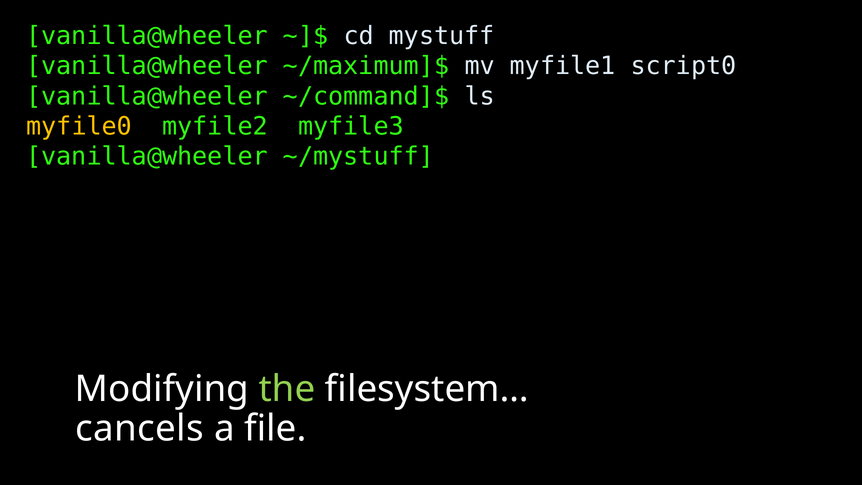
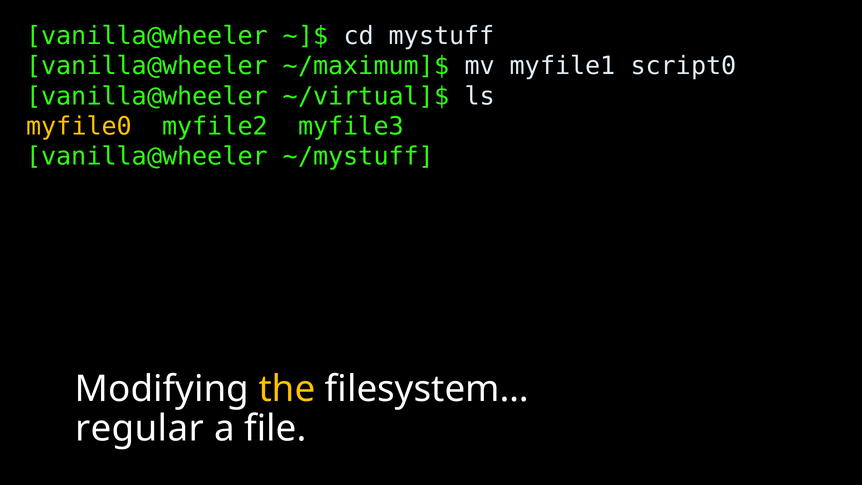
~/command]$: ~/command]$ -> ~/virtual]$
the colour: light green -> yellow
cancels: cancels -> regular
